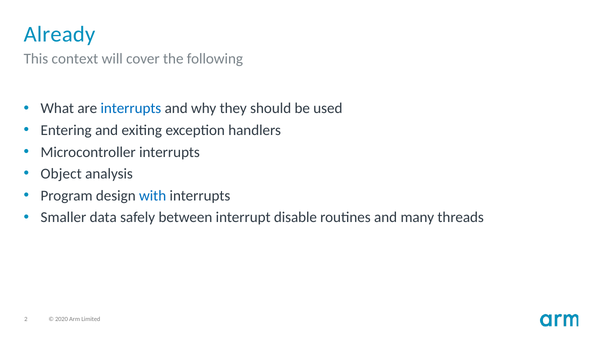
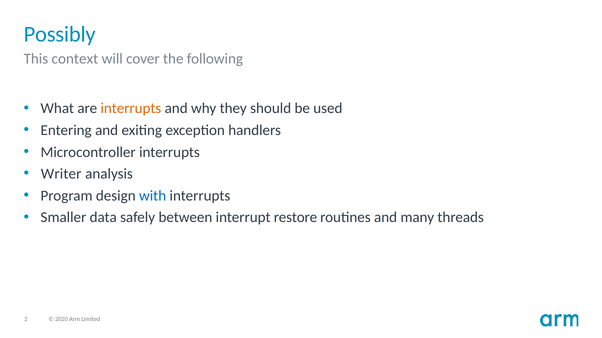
Already: Already -> Possibly
interrupts at (131, 109) colour: blue -> orange
Object: Object -> Writer
disable: disable -> restore
